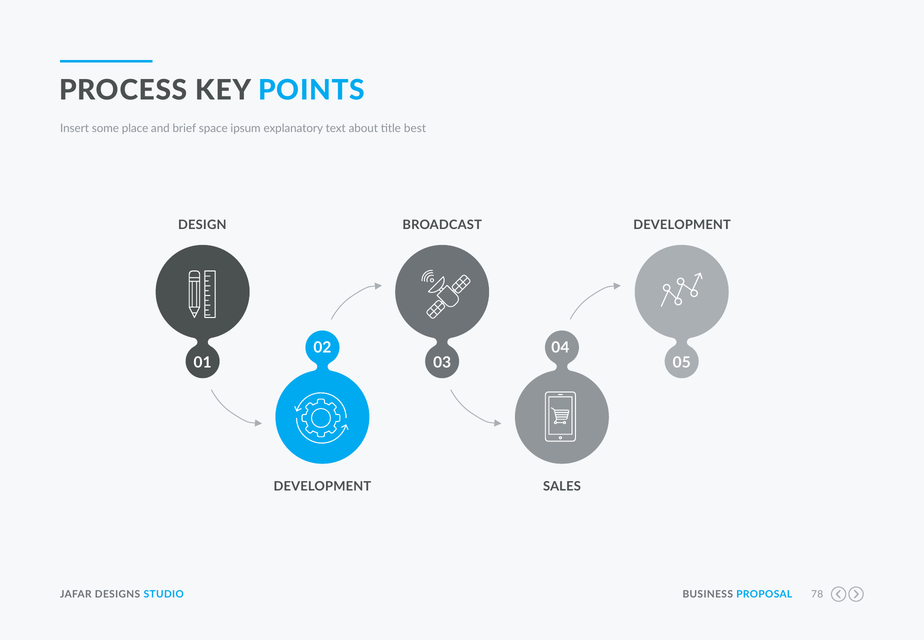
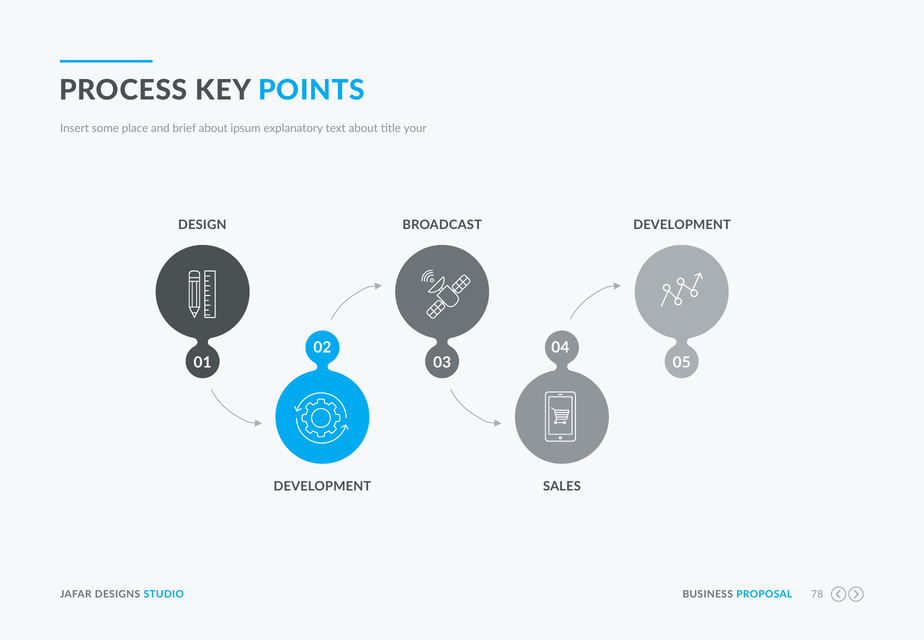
brief space: space -> about
best: best -> your
